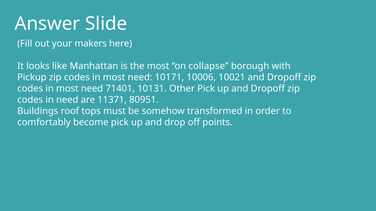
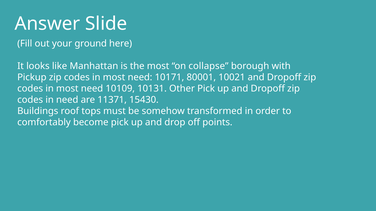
makers: makers -> ground
10006: 10006 -> 80001
71401: 71401 -> 10109
80951: 80951 -> 15430
